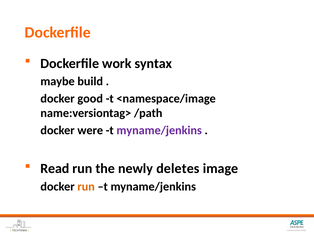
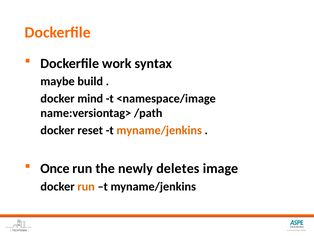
good: good -> mind
were: were -> reset
myname/jenkins at (159, 130) colour: purple -> orange
Read: Read -> Once
